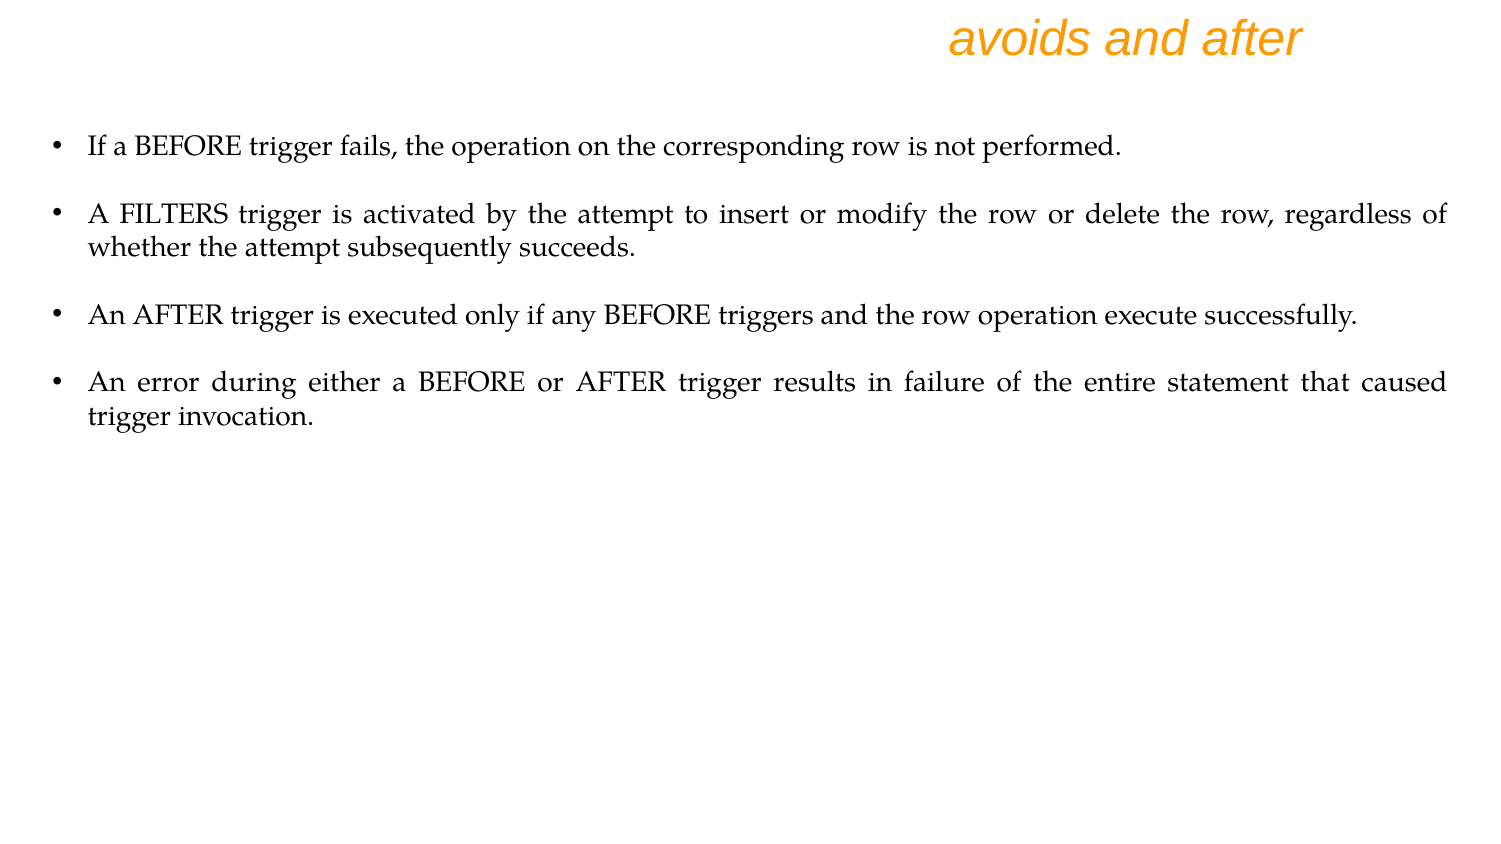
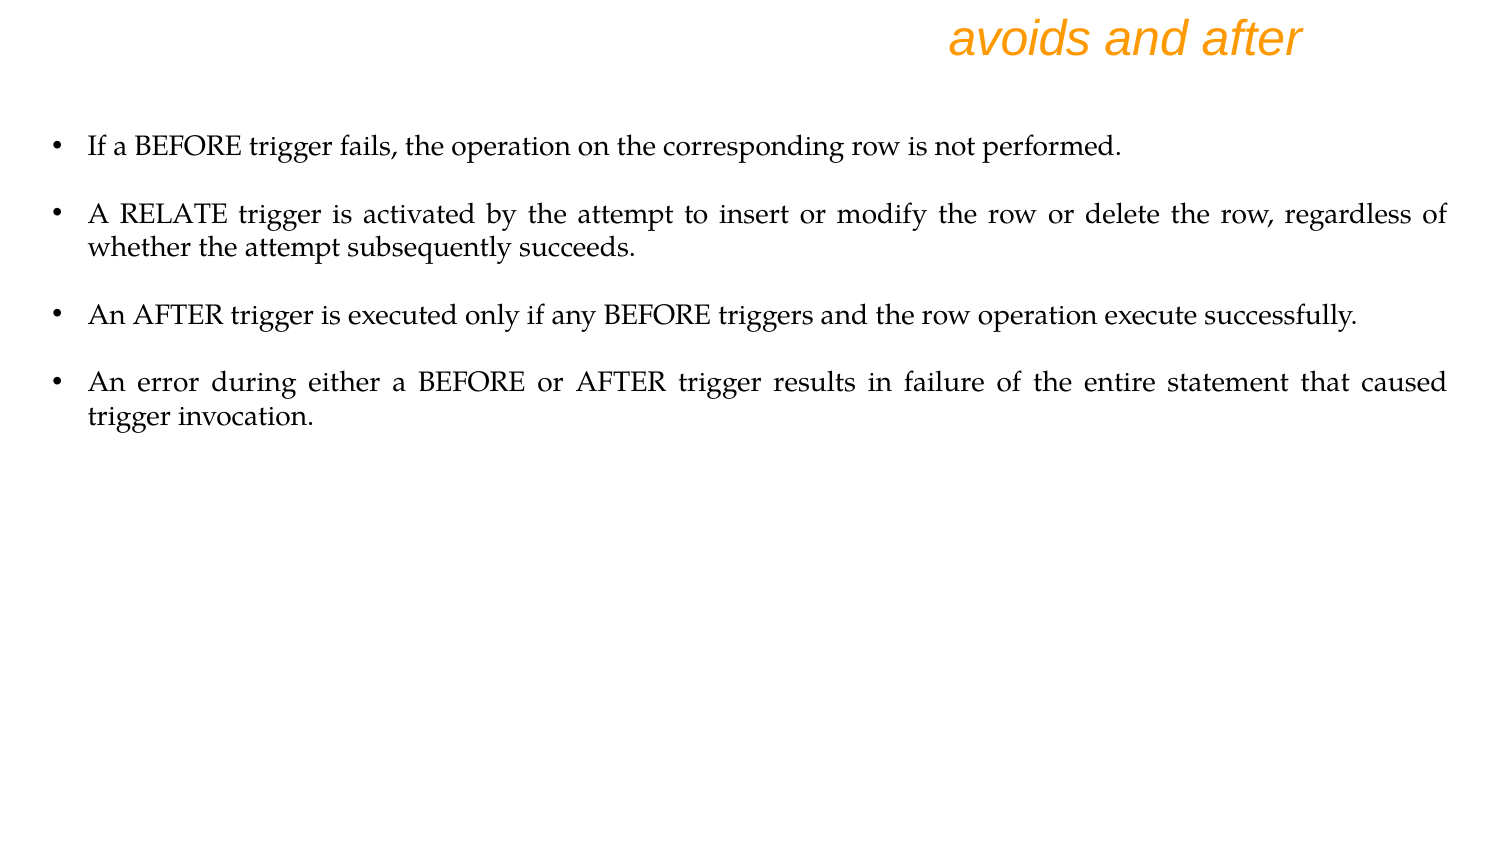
FILTERS: FILTERS -> RELATE
